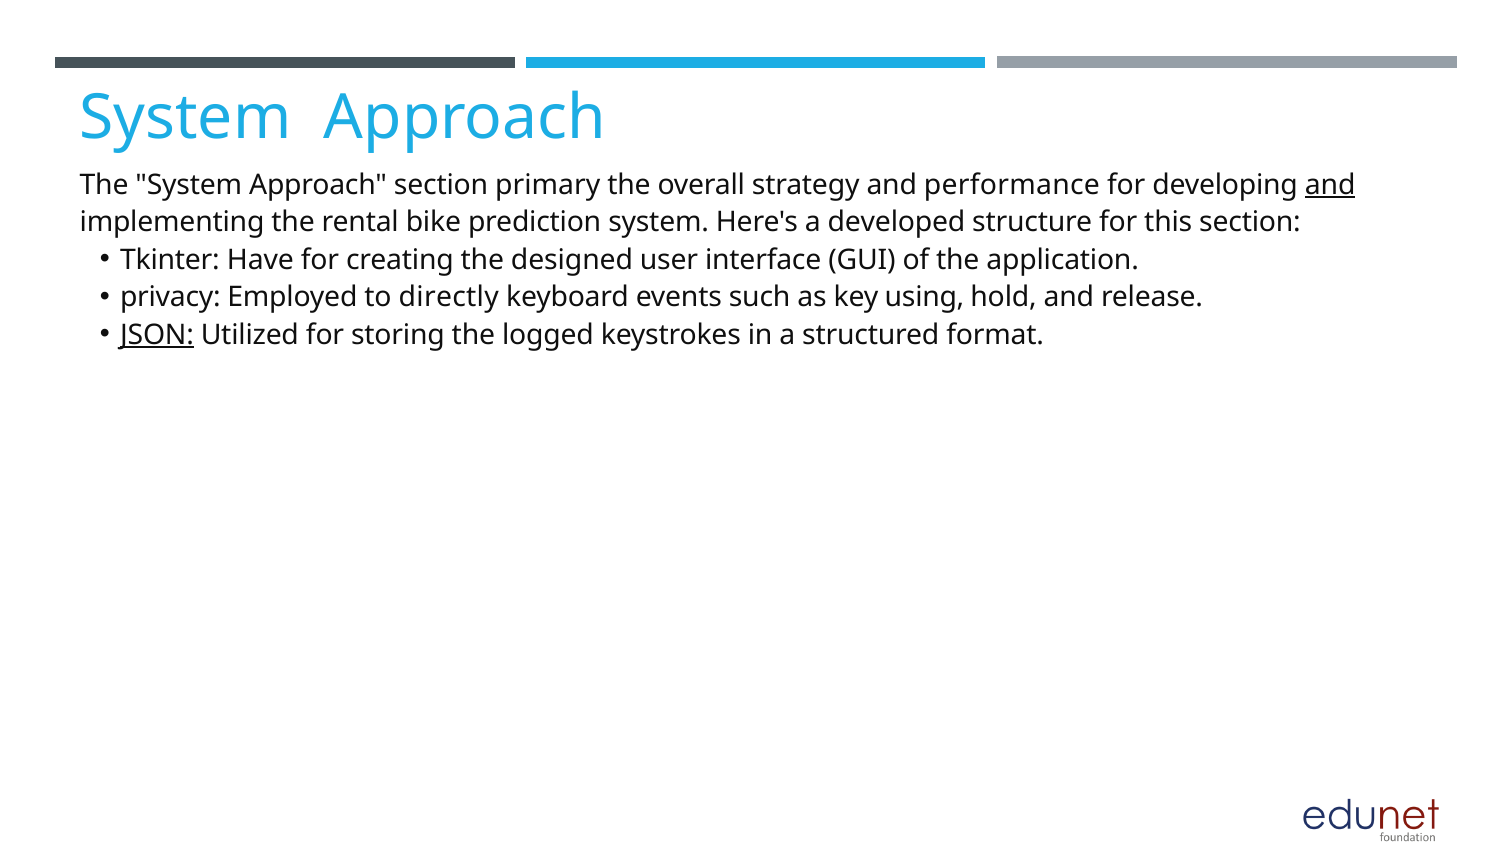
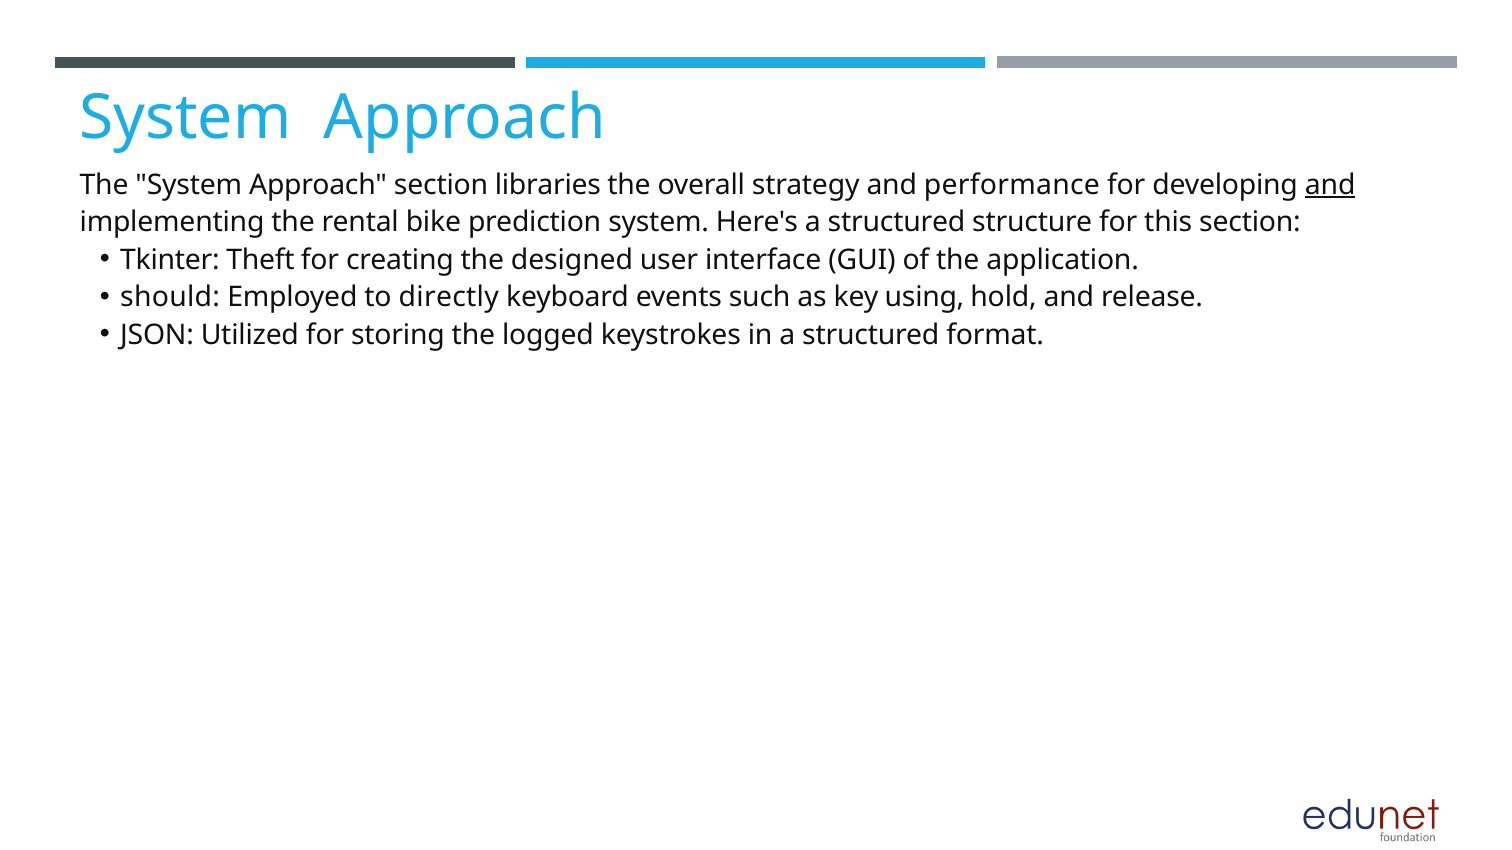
primary: primary -> libraries
Here's a developed: developed -> structured
Have: Have -> Theft
privacy: privacy -> should
JSON underline: present -> none
